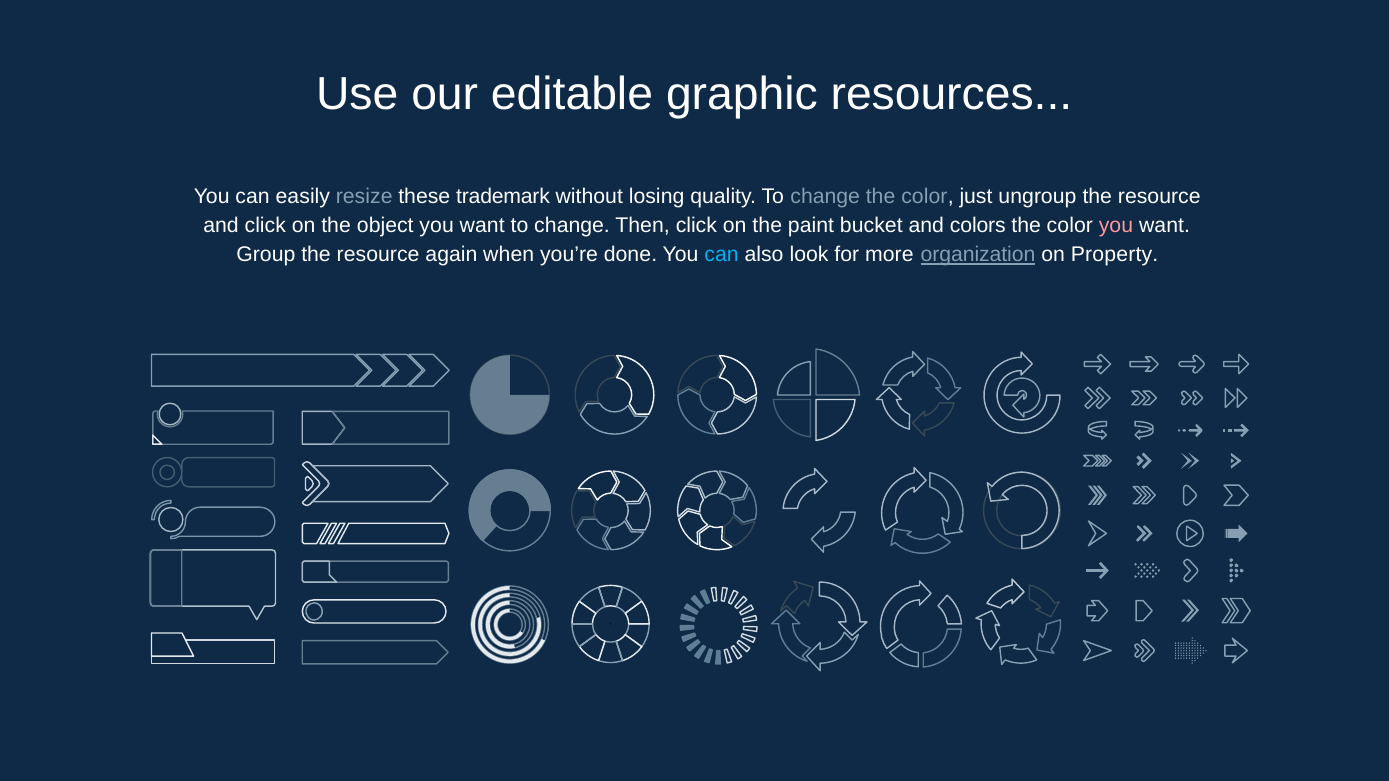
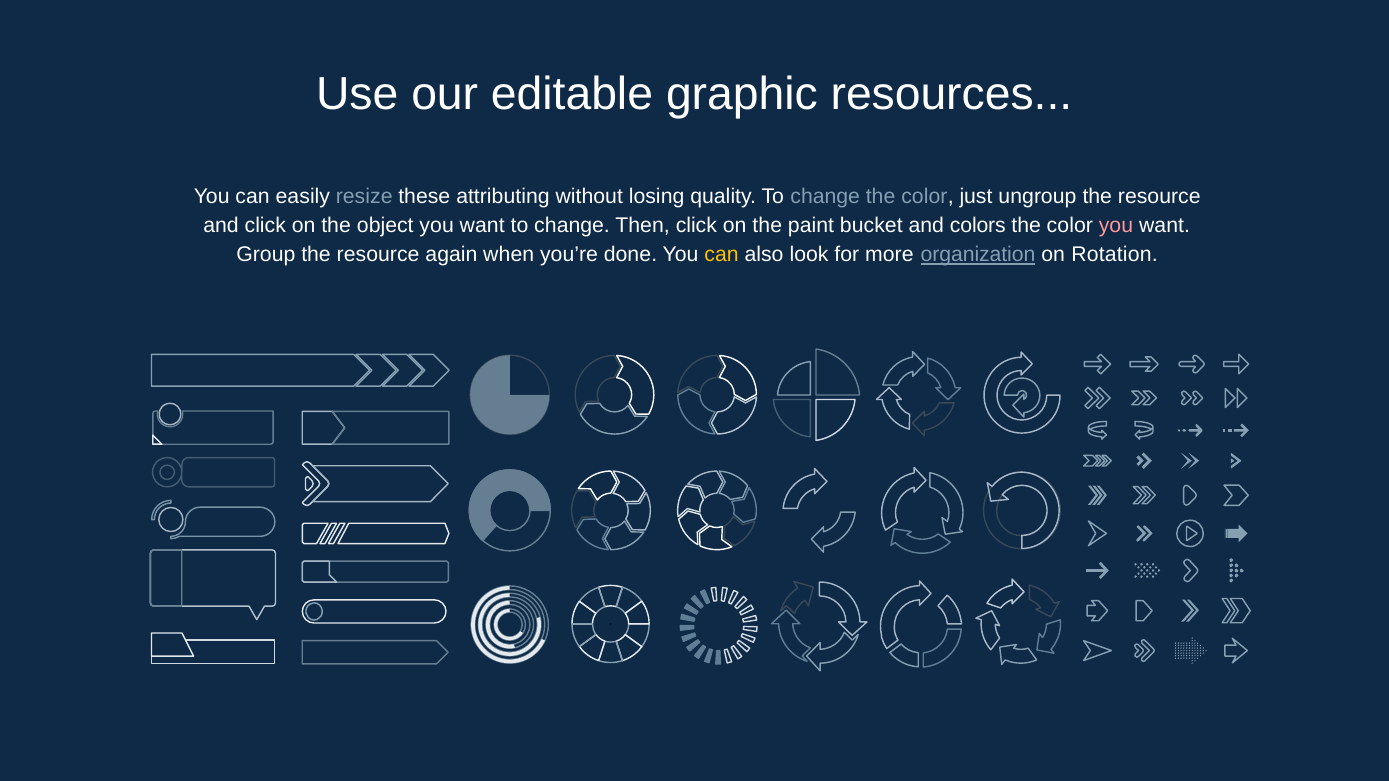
trademark: trademark -> attributing
can at (722, 255) colour: light blue -> yellow
Property: Property -> Rotation
